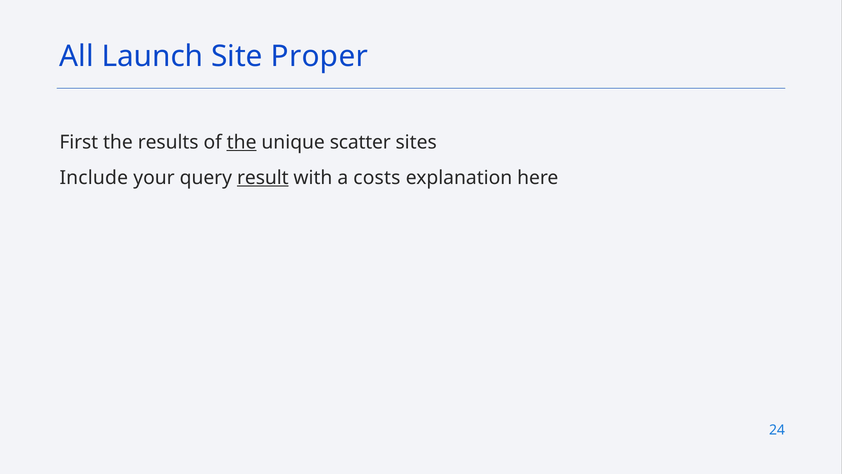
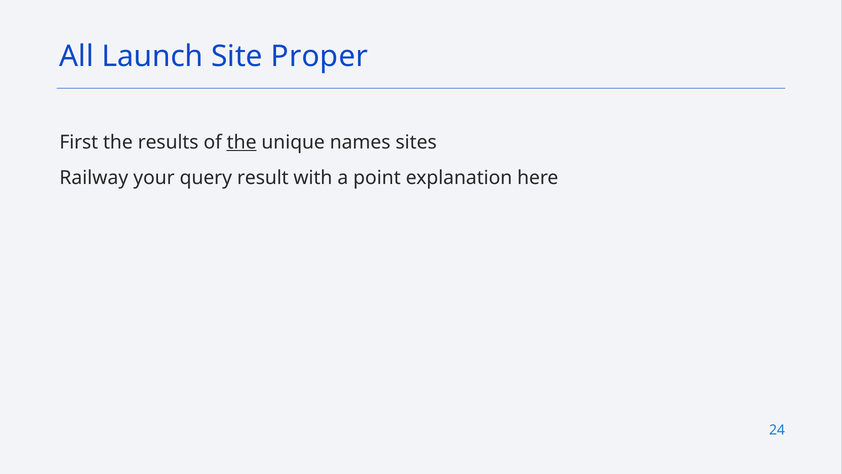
scatter: scatter -> names
Include: Include -> Railway
result underline: present -> none
costs: costs -> point
